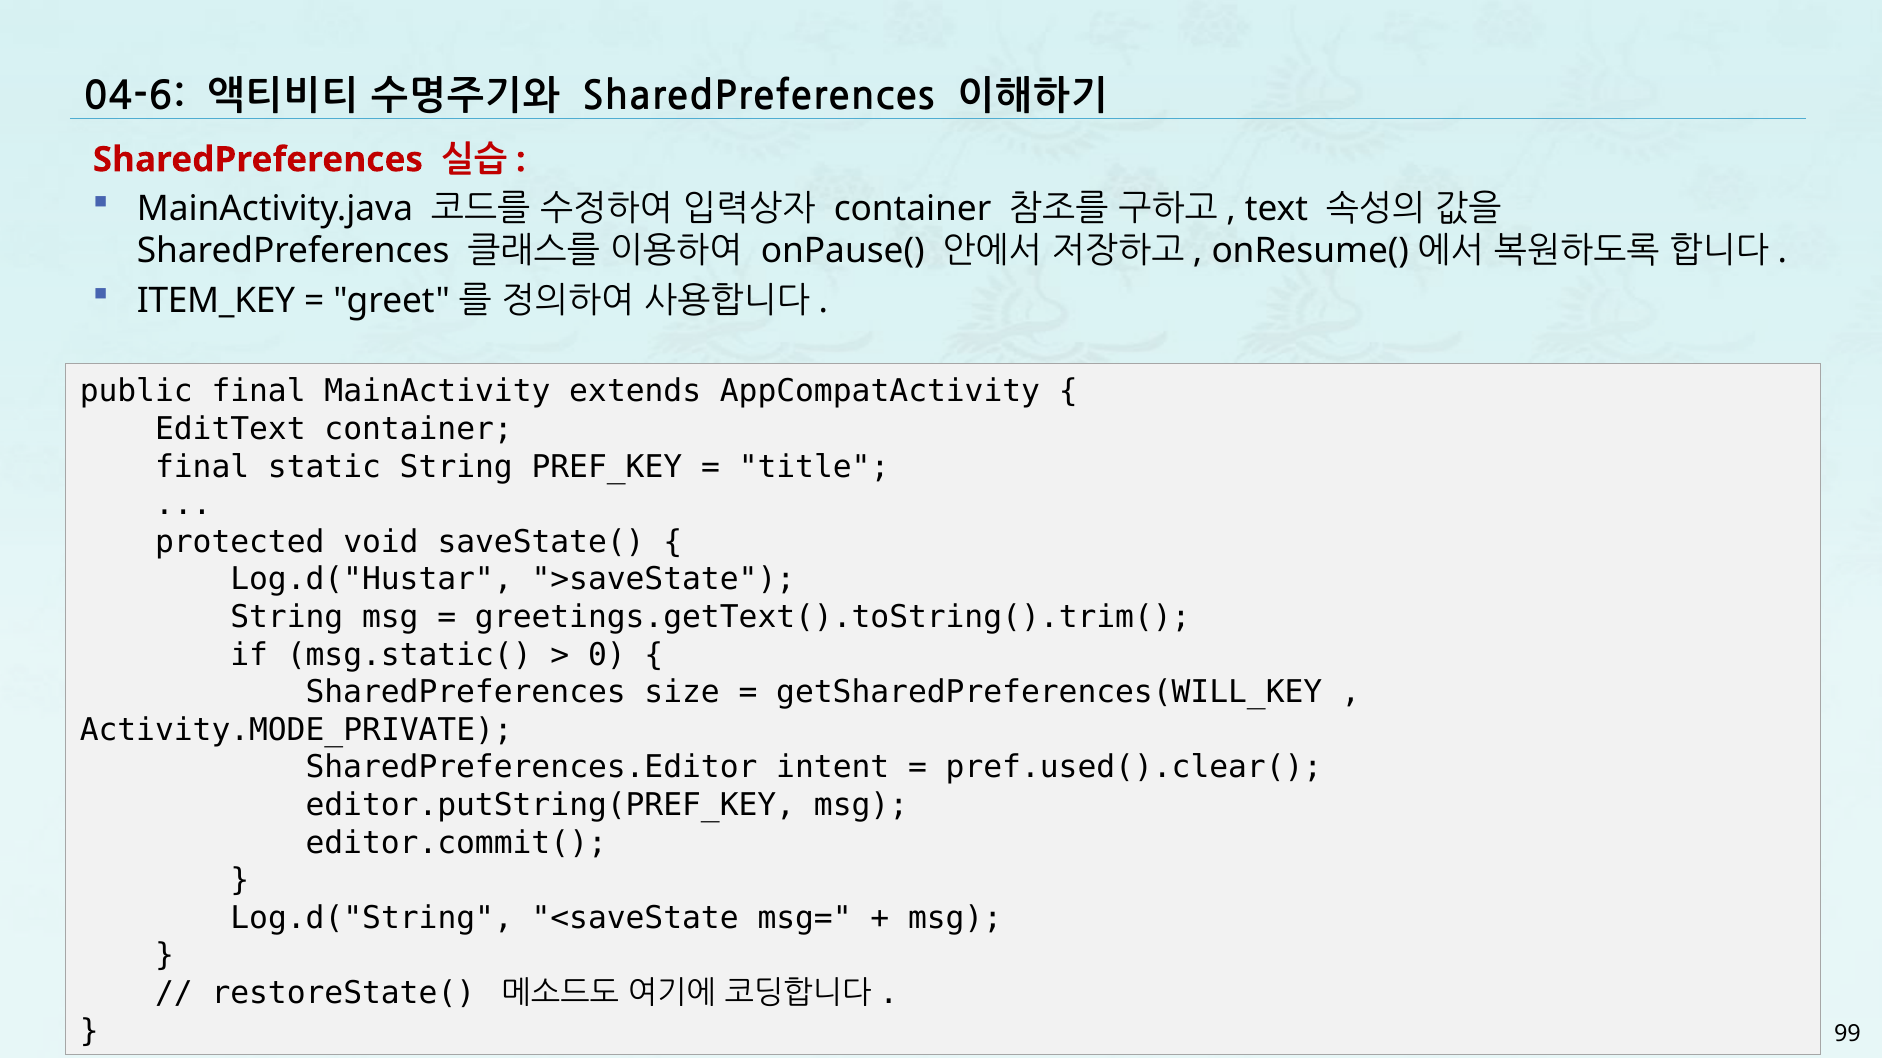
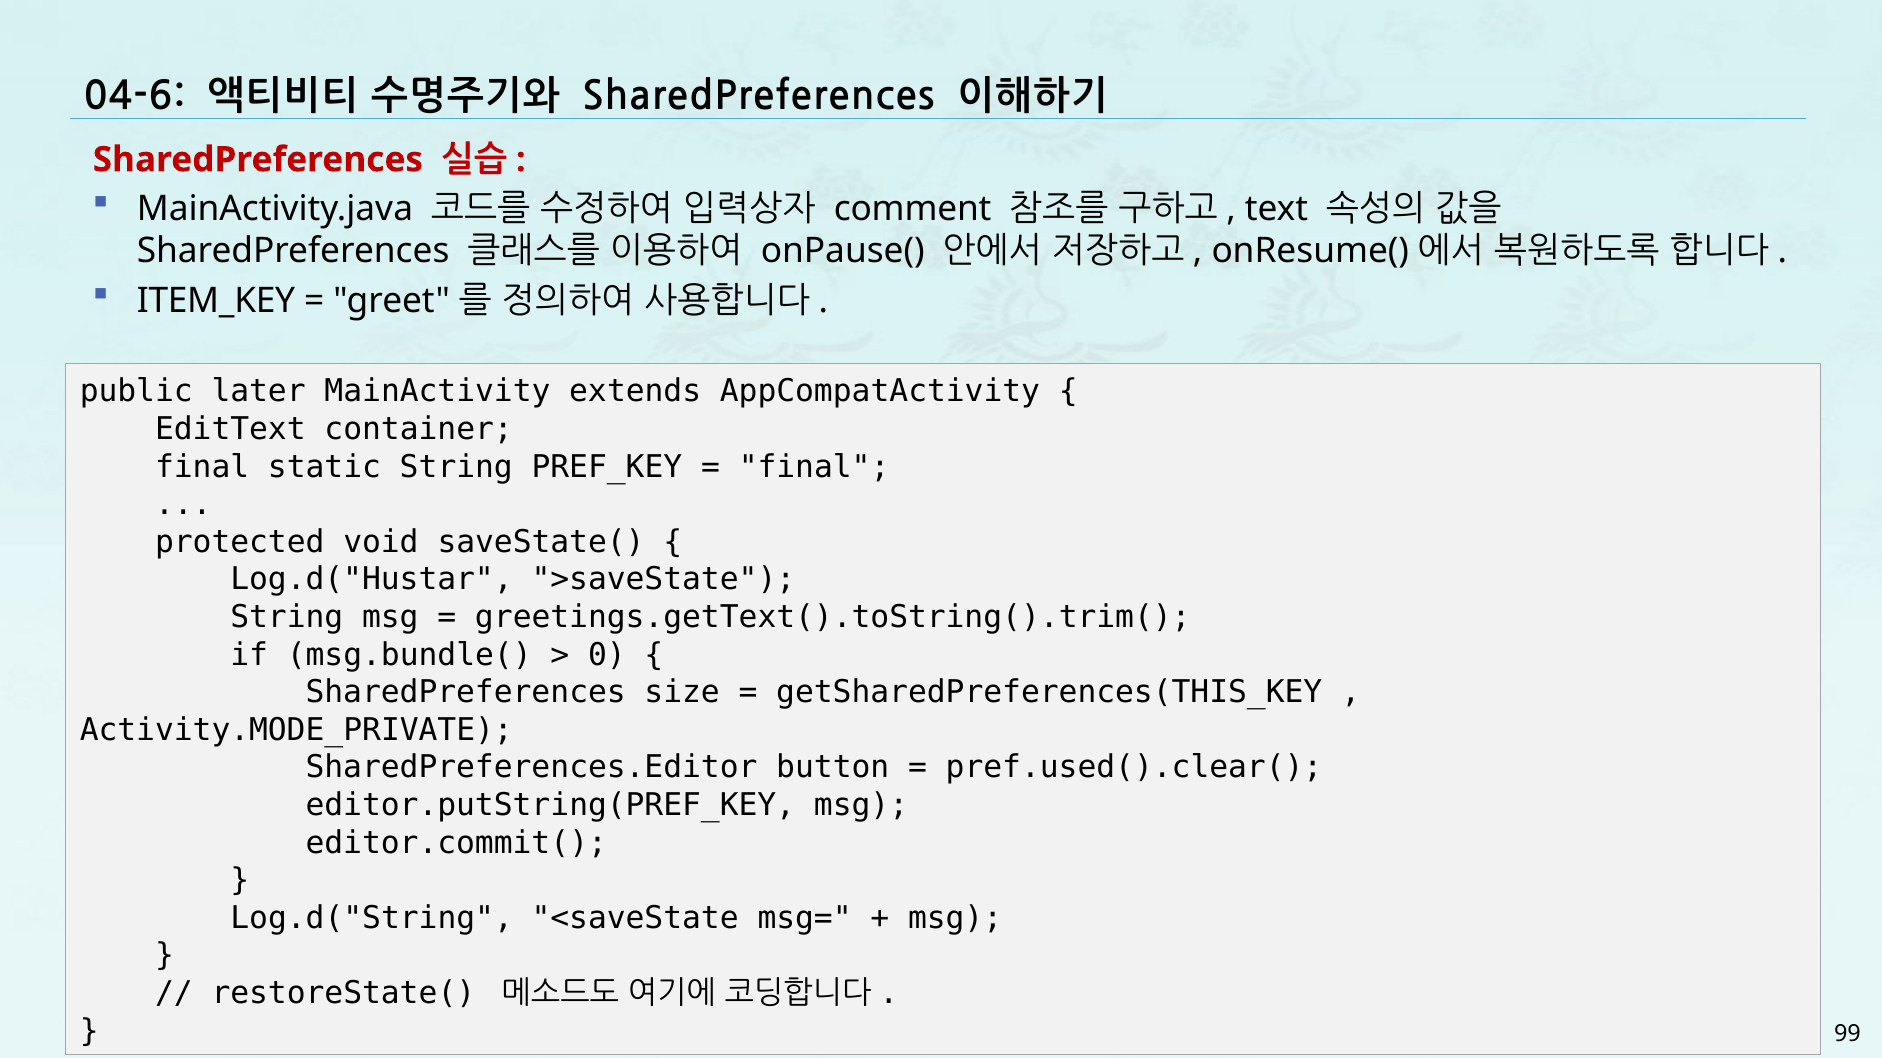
container at (913, 209): container -> comment
public final: final -> later
title at (814, 467): title -> final
msg.static(: msg.static( -> msg.bundle(
getSharedPreferences(WILL_KEY: getSharedPreferences(WILL_KEY -> getSharedPreferences(THIS_KEY
intent: intent -> button
